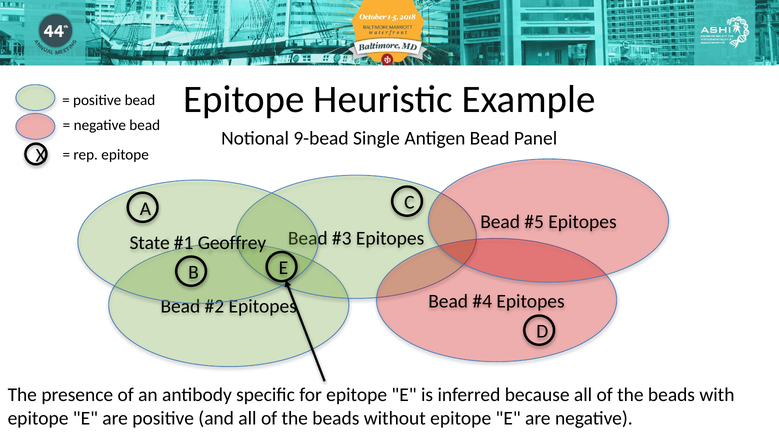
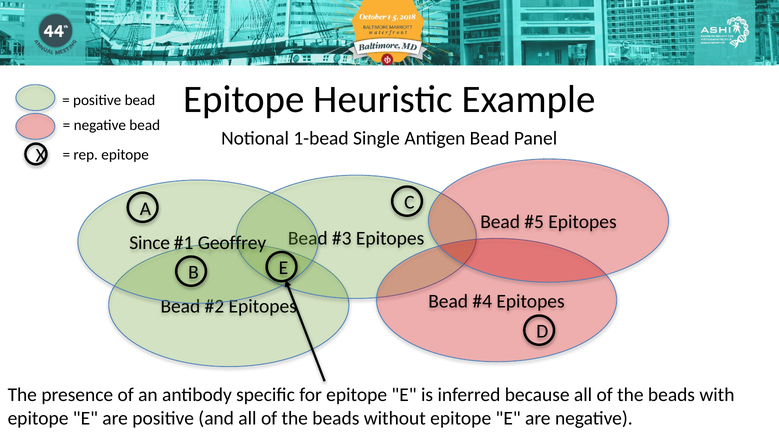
9-bead: 9-bead -> 1-bead
State: State -> Since
